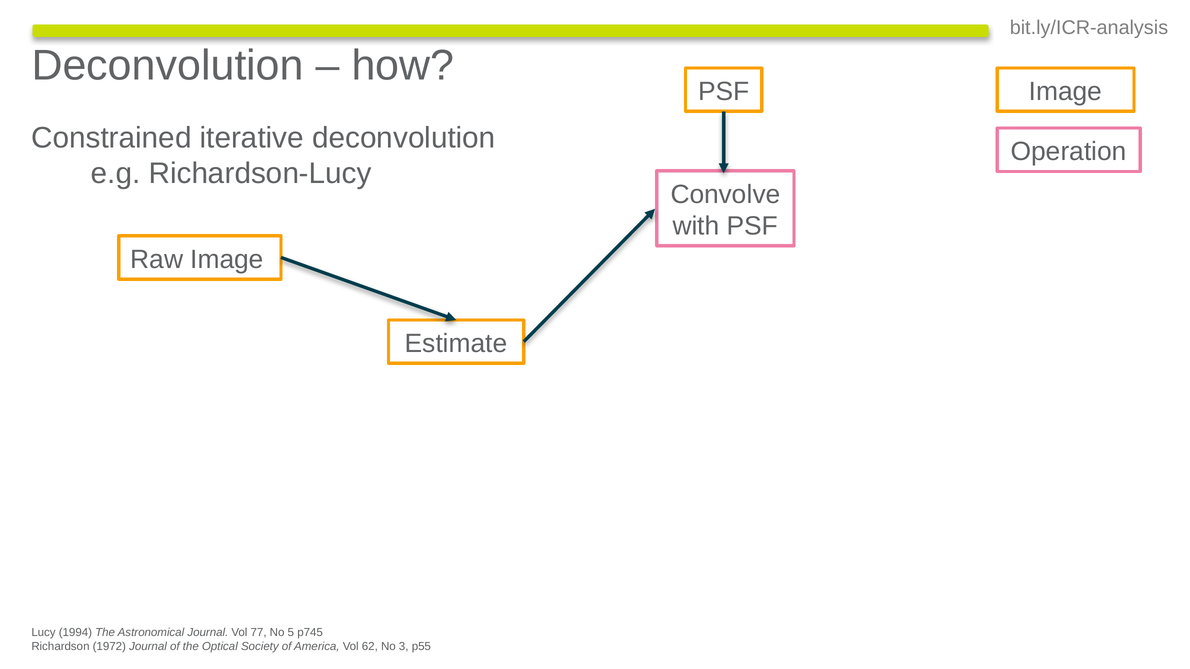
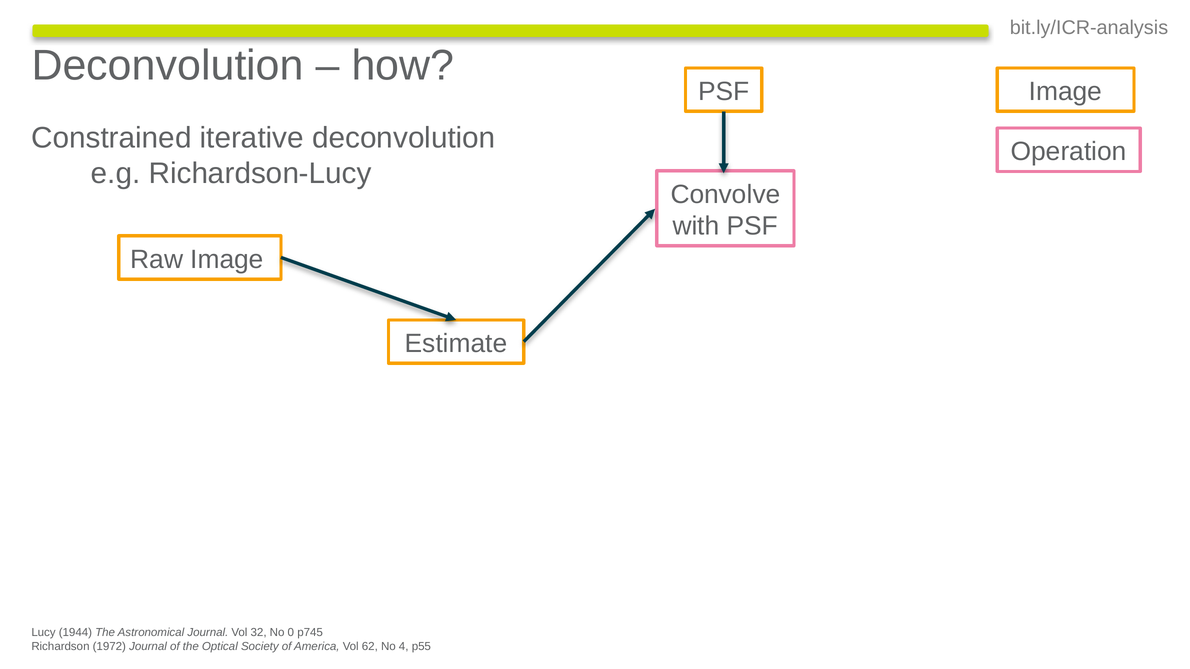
1994: 1994 -> 1944
77: 77 -> 32
5: 5 -> 0
3: 3 -> 4
